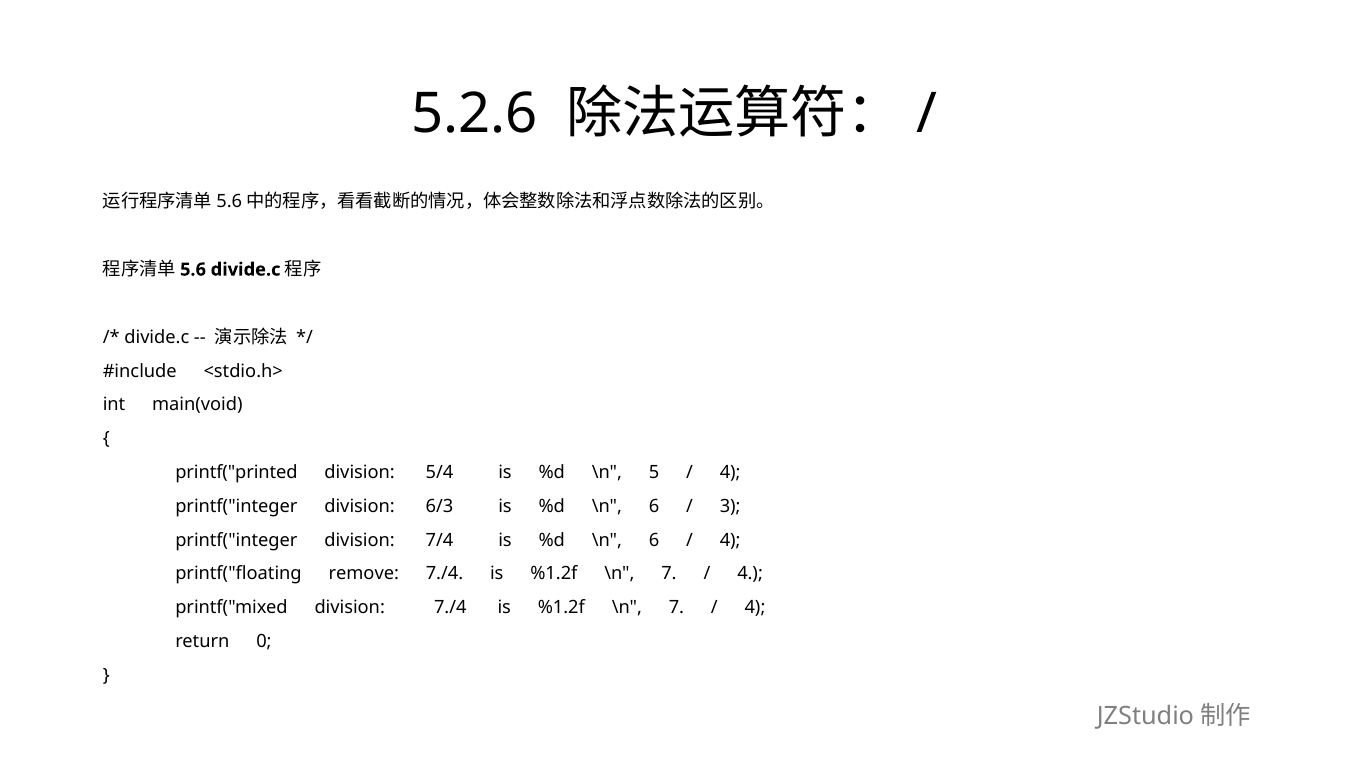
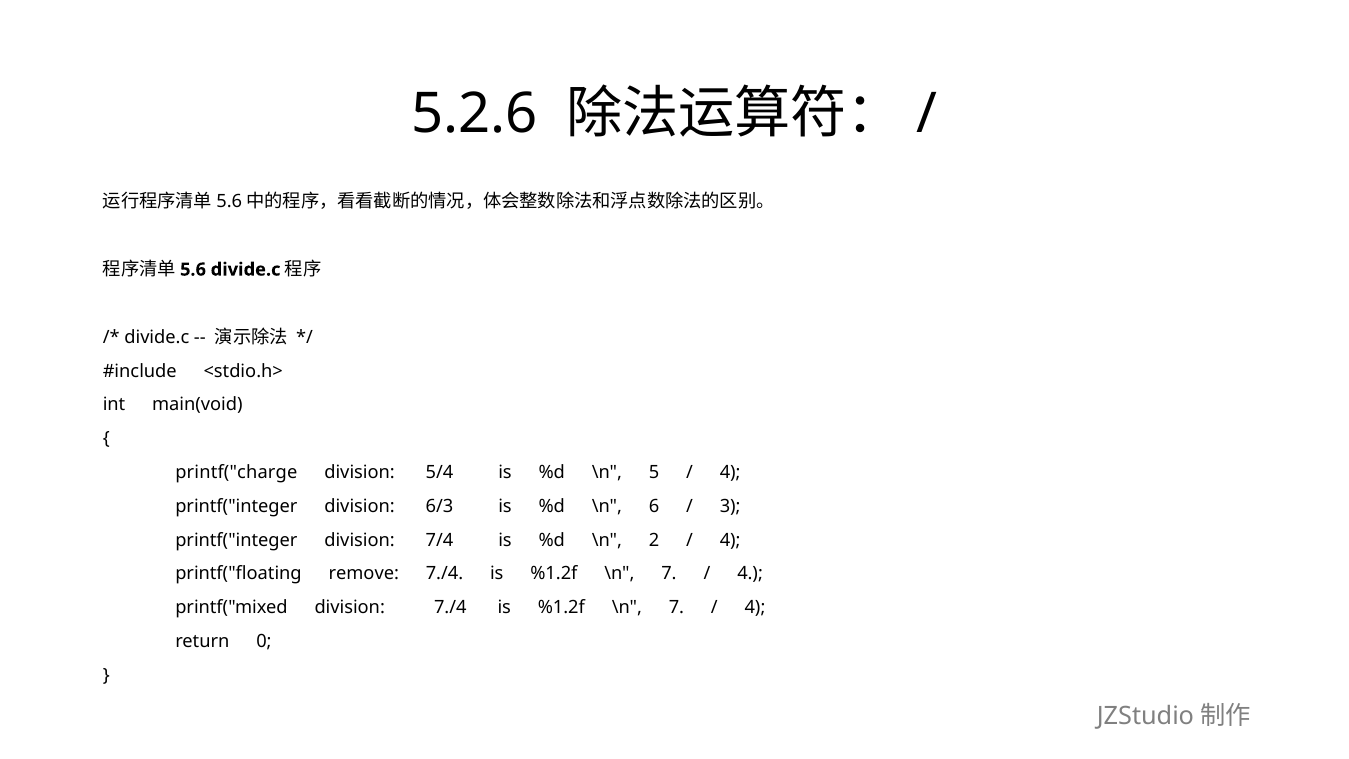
printf("printed: printf("printed -> printf("charge
6 at (654, 540): 6 -> 2
